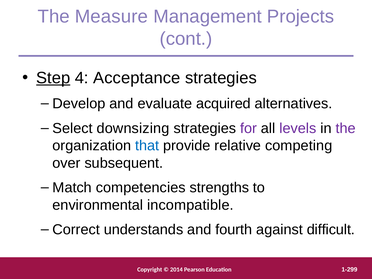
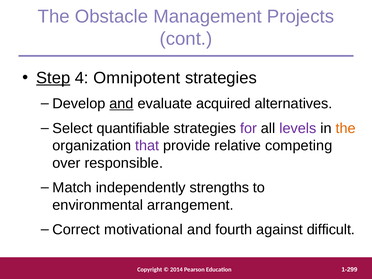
Measure: Measure -> Obstacle
Acceptance: Acceptance -> Omnipotent
and at (121, 104) underline: none -> present
downsizing: downsizing -> quantifiable
the at (346, 128) colour: purple -> orange
that colour: blue -> purple
subsequent: subsequent -> responsible
competencies: competencies -> independently
incompatible: incompatible -> arrangement
understands: understands -> motivational
